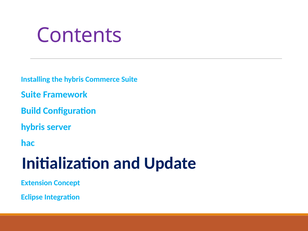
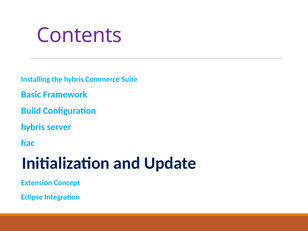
Suite at (31, 95): Suite -> Basic
